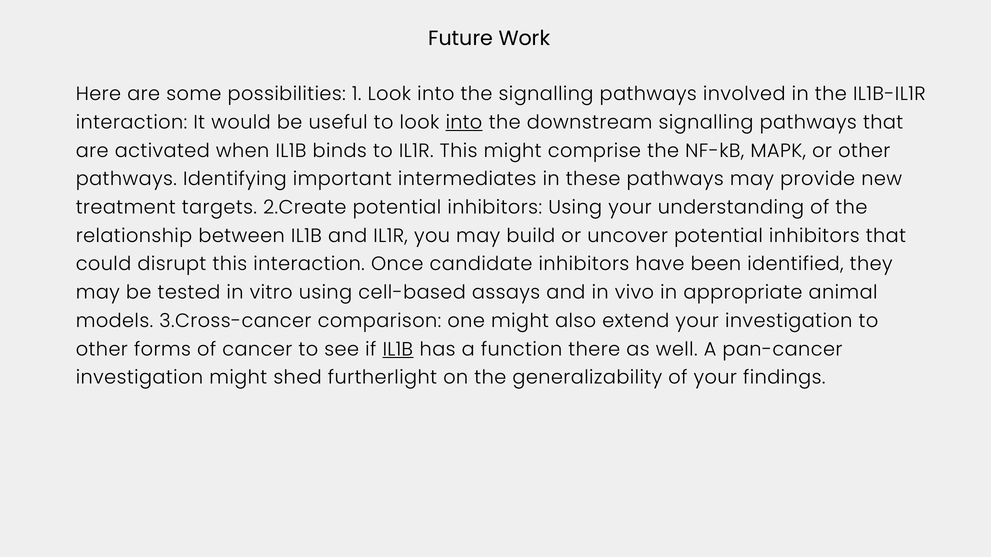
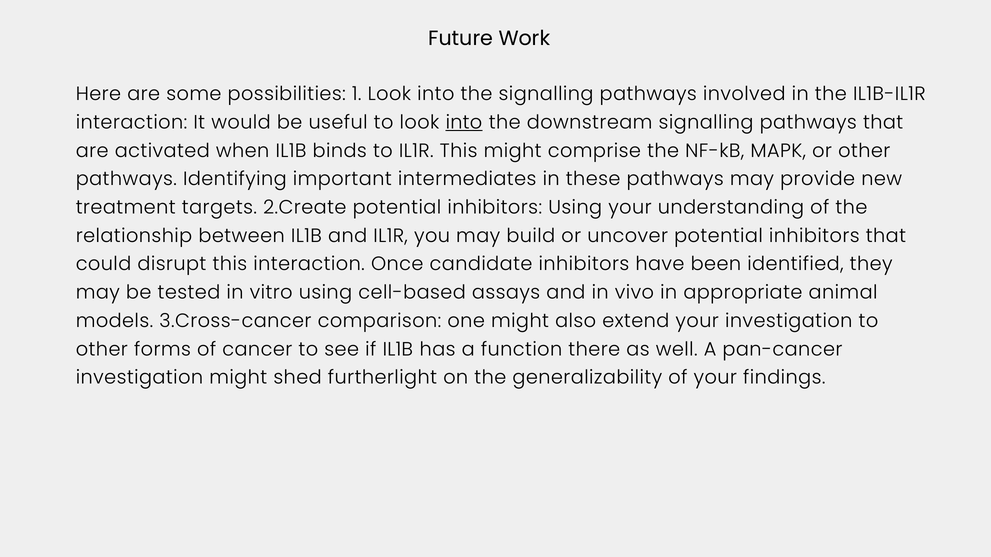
IL1B at (398, 349) underline: present -> none
